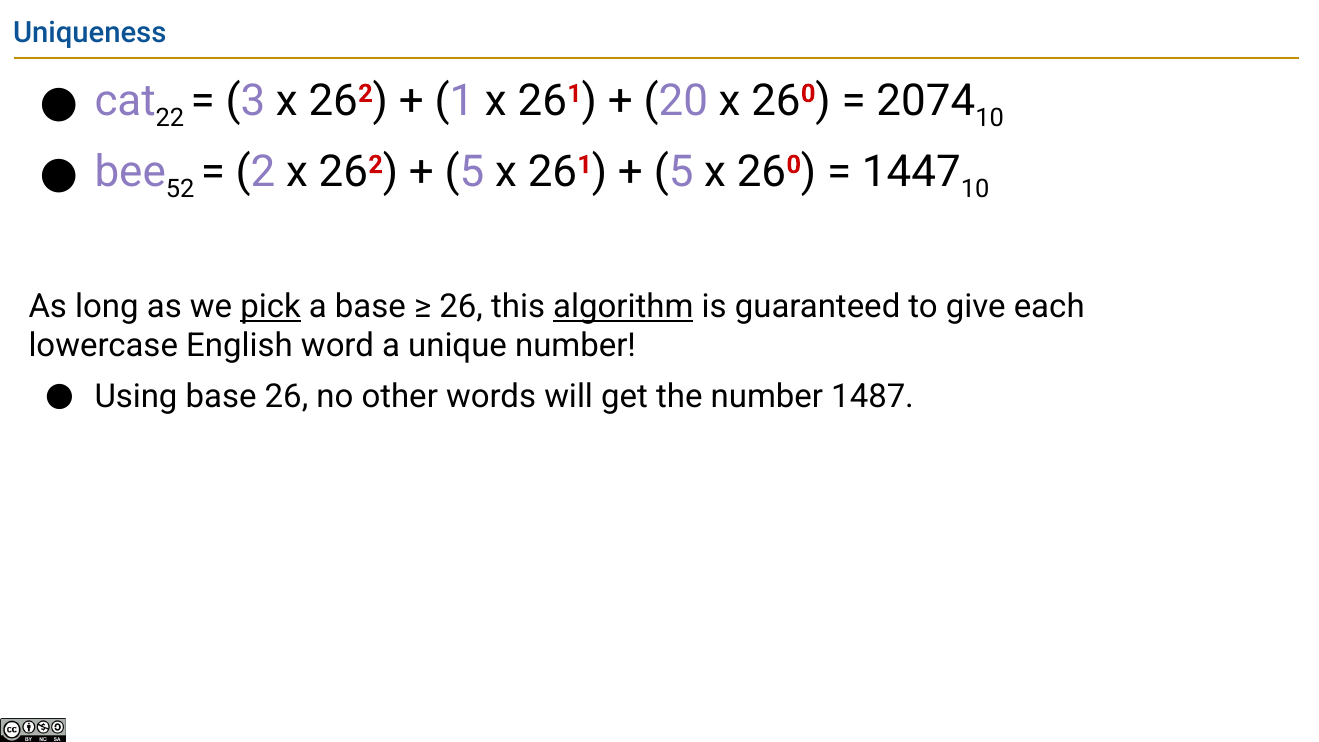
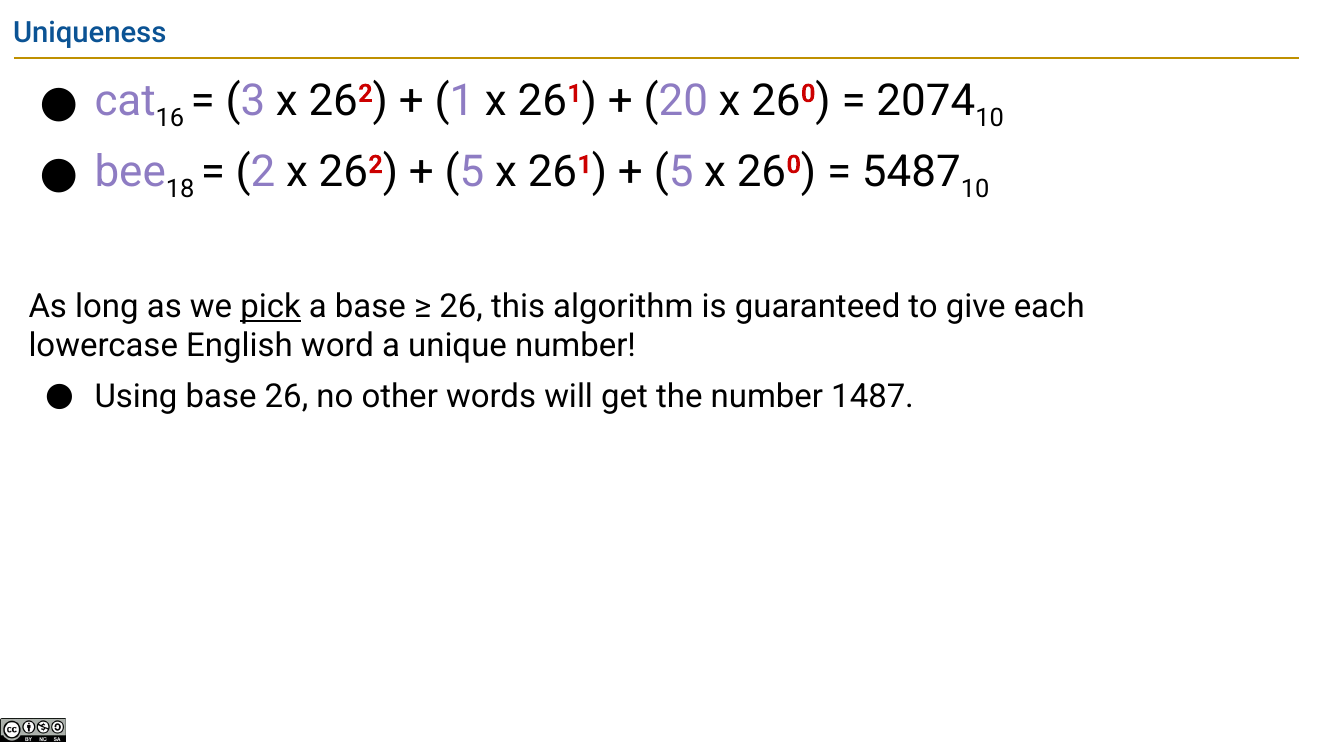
22: 22 -> 16
52: 52 -> 18
1447: 1447 -> 5487
algorithm underline: present -> none
